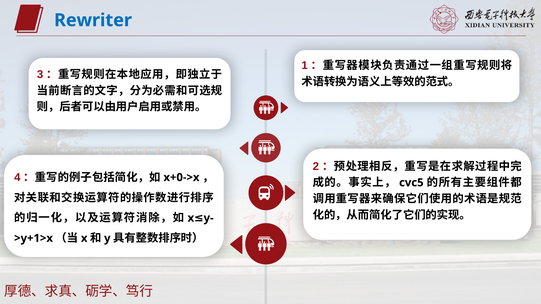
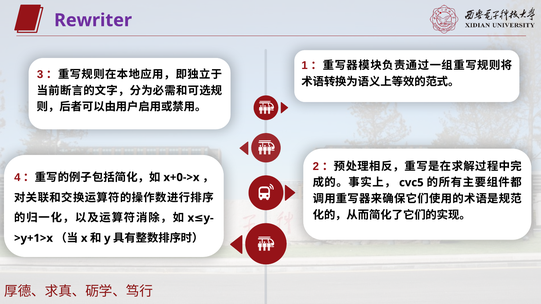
Rewriter colour: blue -> purple
